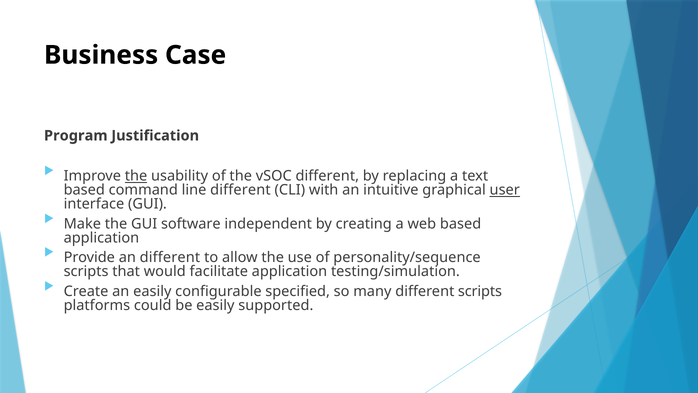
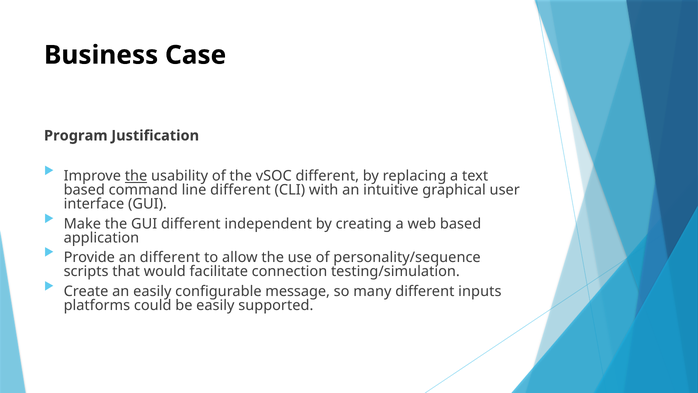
user underline: present -> none
GUI software: software -> different
facilitate application: application -> connection
specified: specified -> message
different scripts: scripts -> inputs
